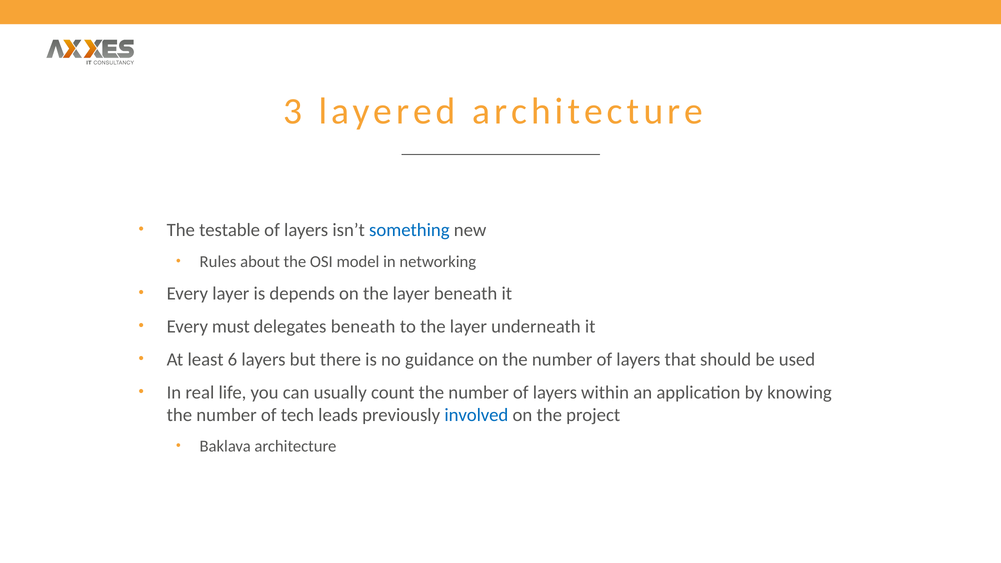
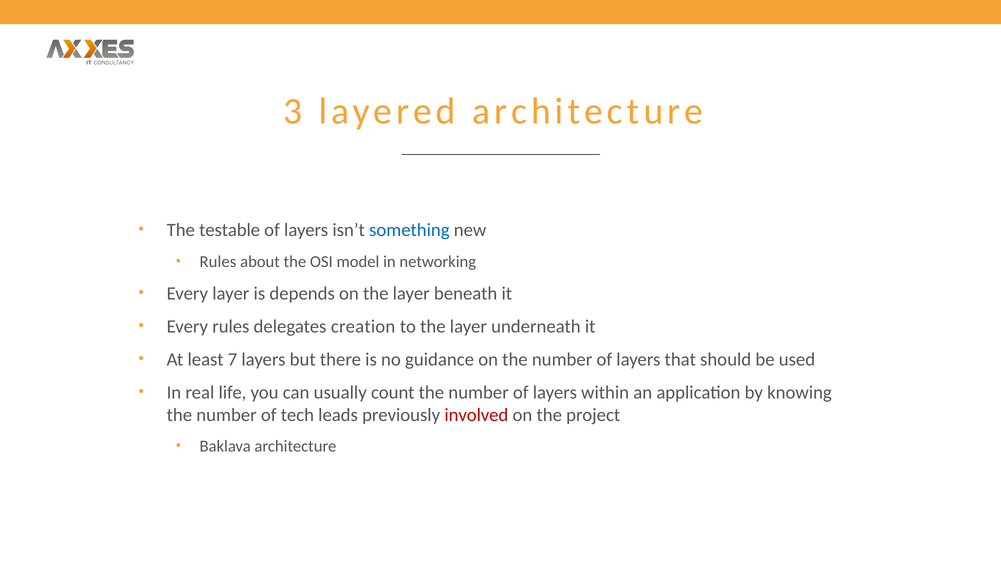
Every must: must -> rules
delegates beneath: beneath -> creation
6: 6 -> 7
involved colour: blue -> red
